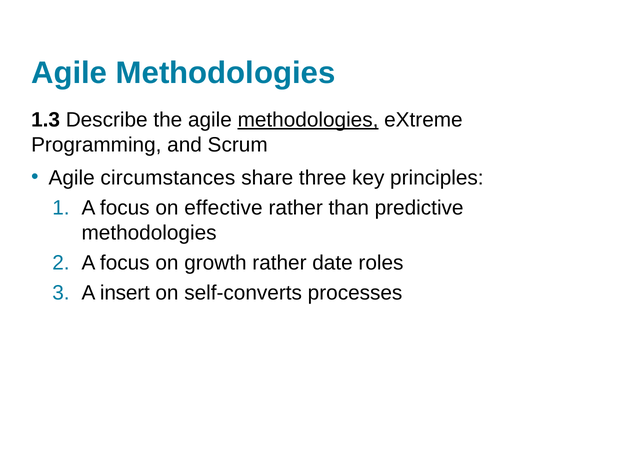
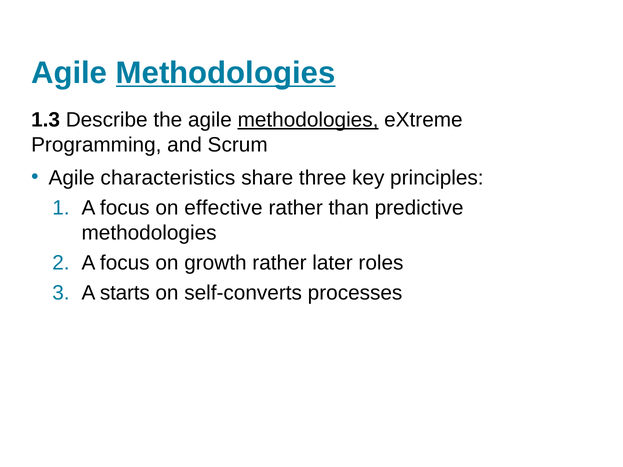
Methodologies at (226, 73) underline: none -> present
circumstances: circumstances -> characteristics
date: date -> later
insert: insert -> starts
